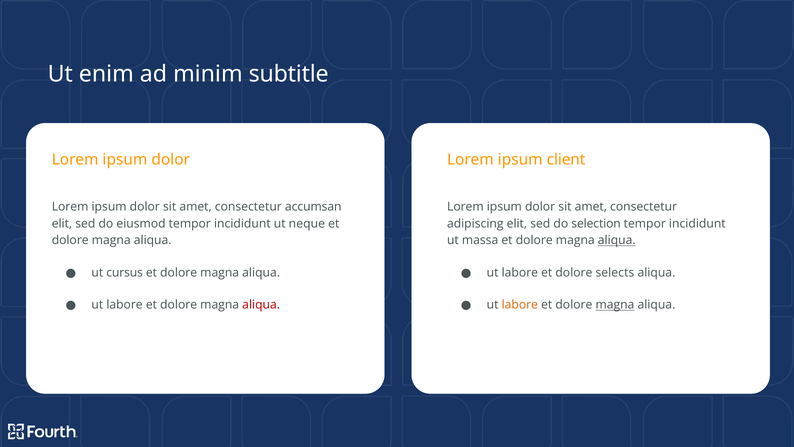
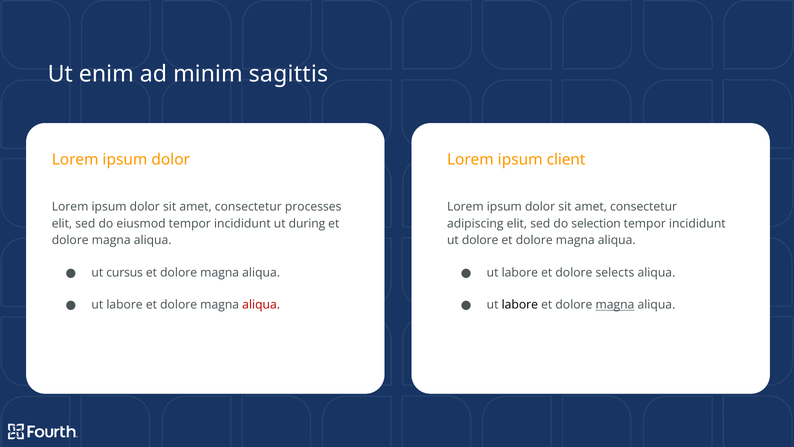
subtitle: subtitle -> sagittis
accumsan: accumsan -> processes
neque: neque -> during
ut massa: massa -> dolore
aliqua at (617, 240) underline: present -> none
labore at (520, 305) colour: orange -> black
